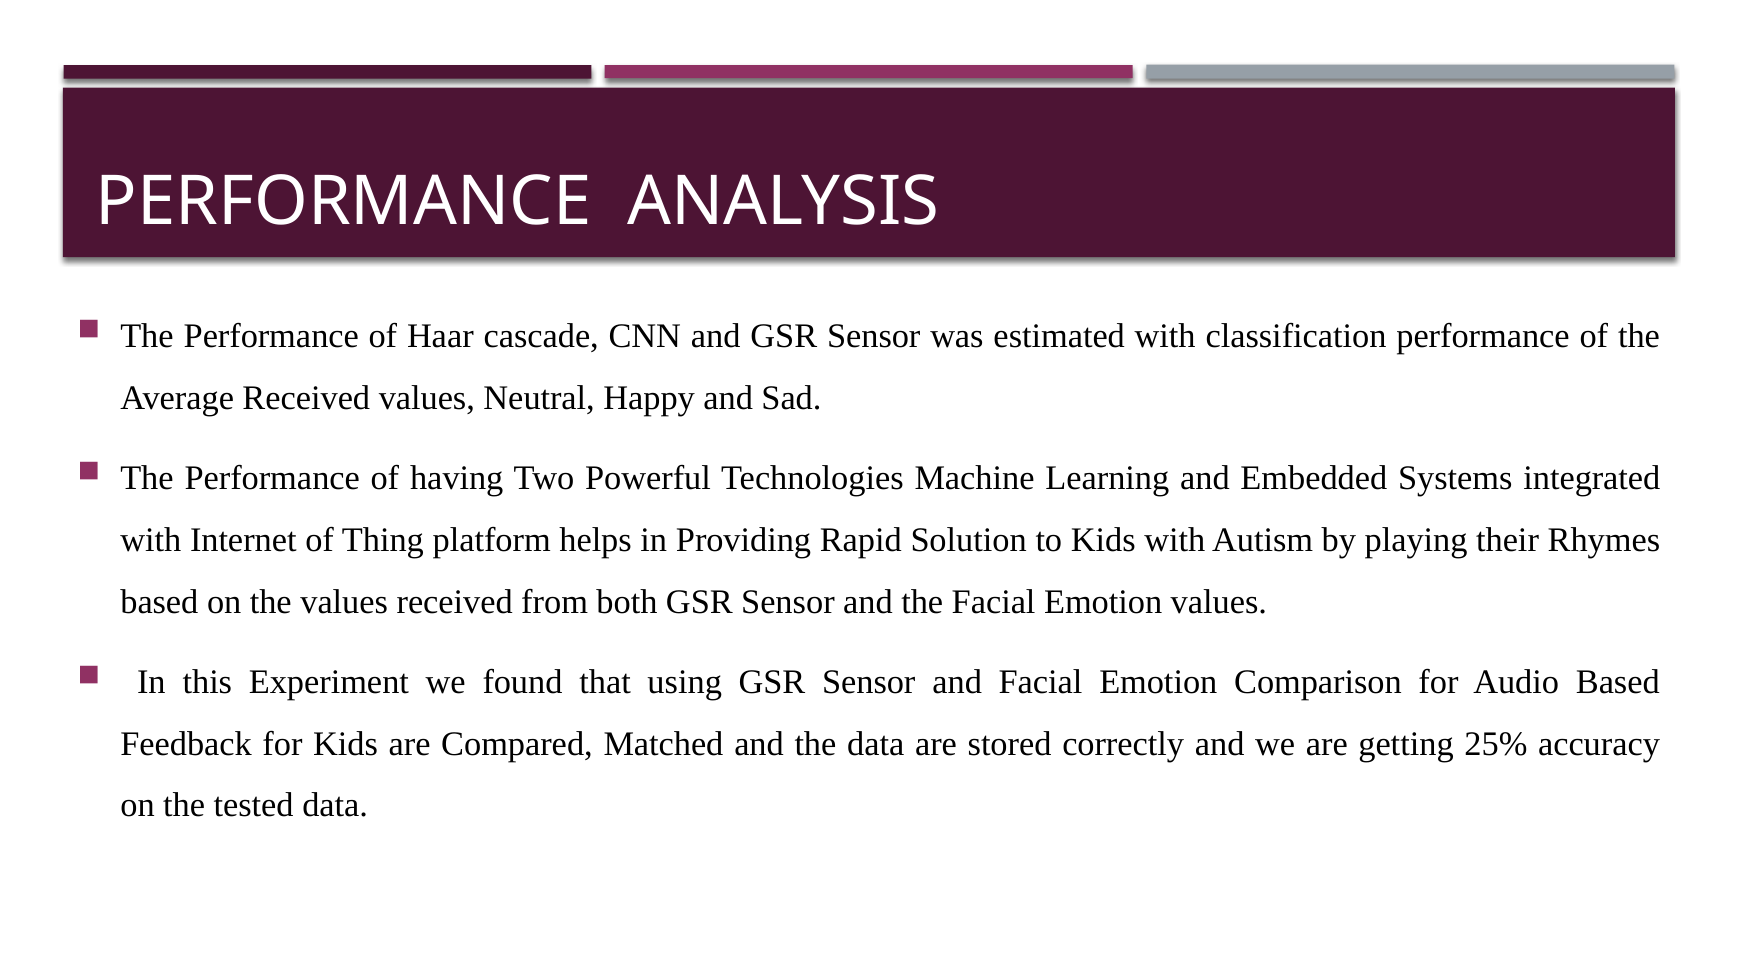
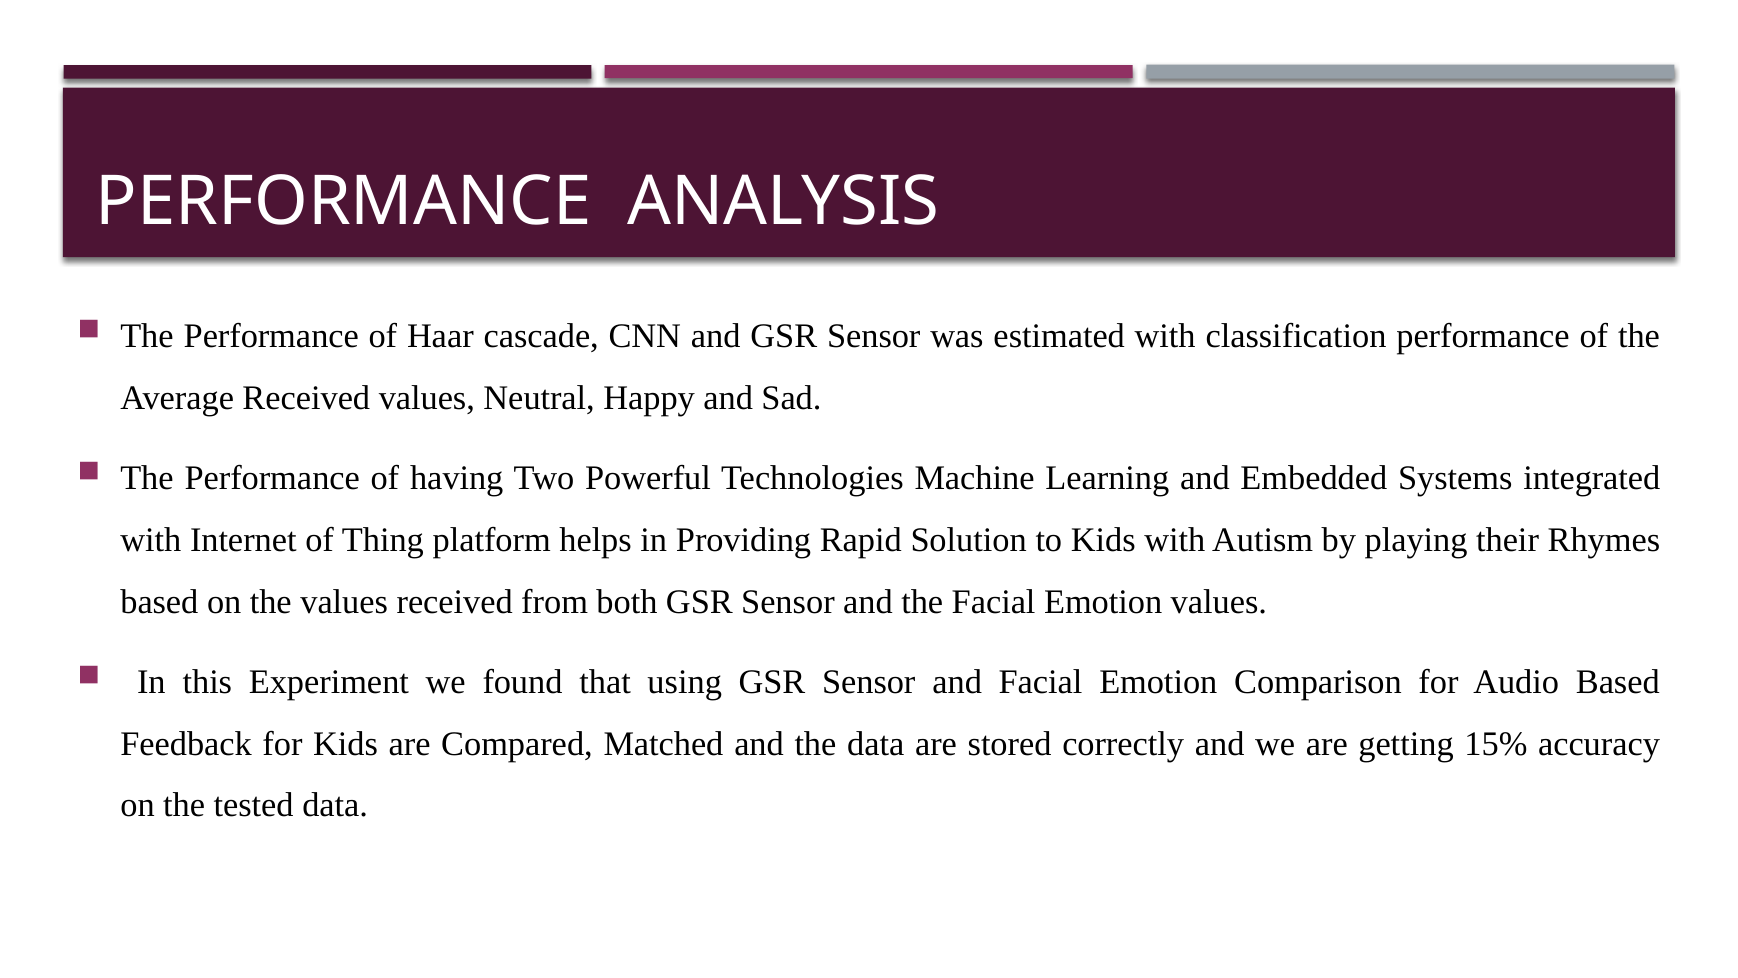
25%: 25% -> 15%
